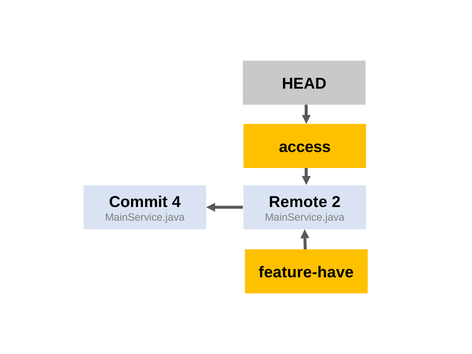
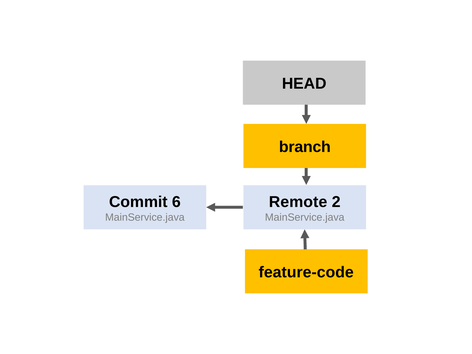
access: access -> branch
4: 4 -> 6
feature-have: feature-have -> feature-code
